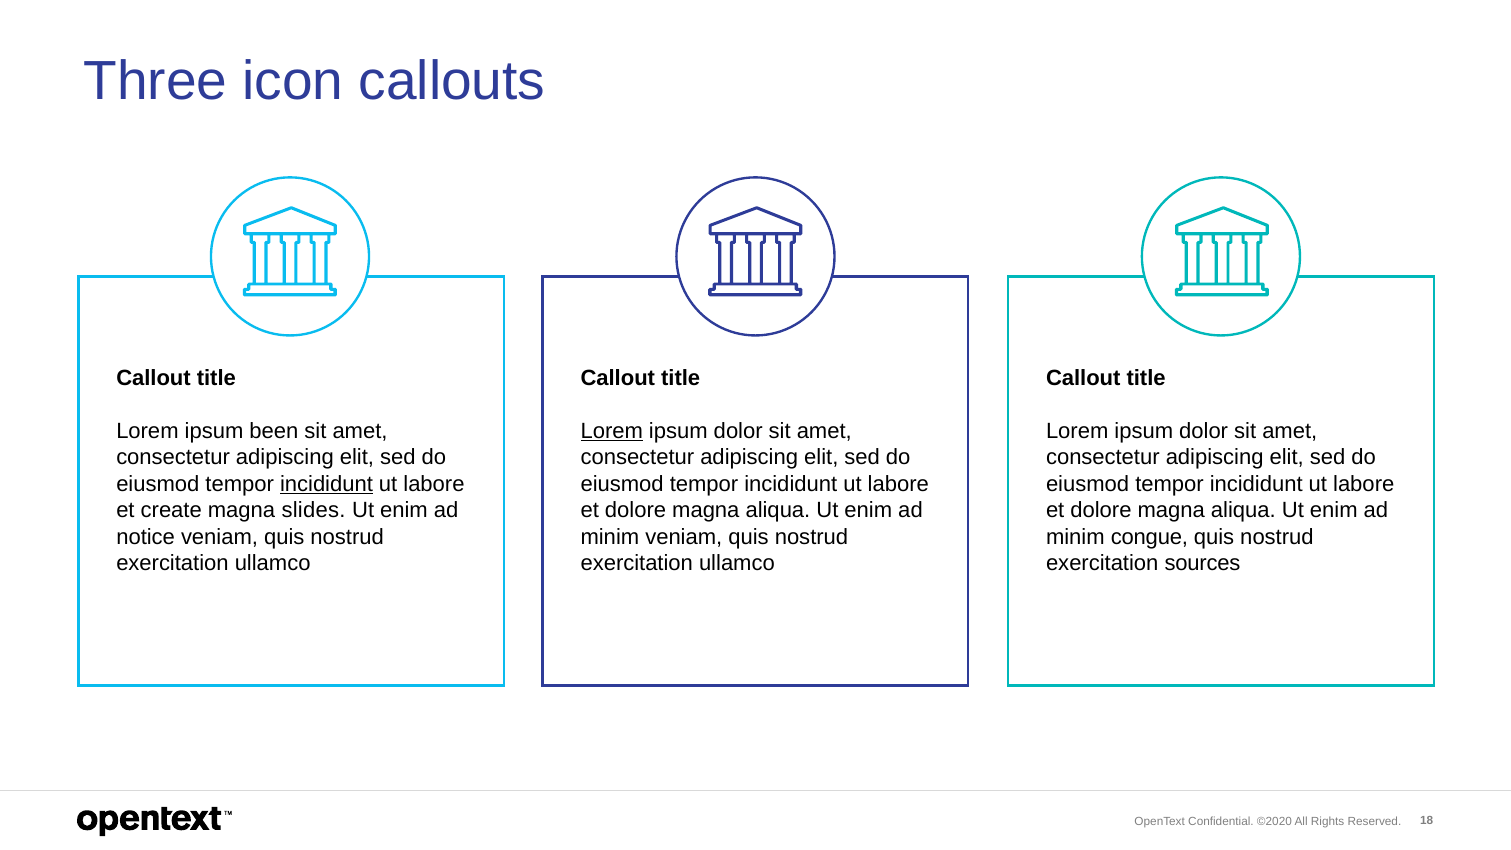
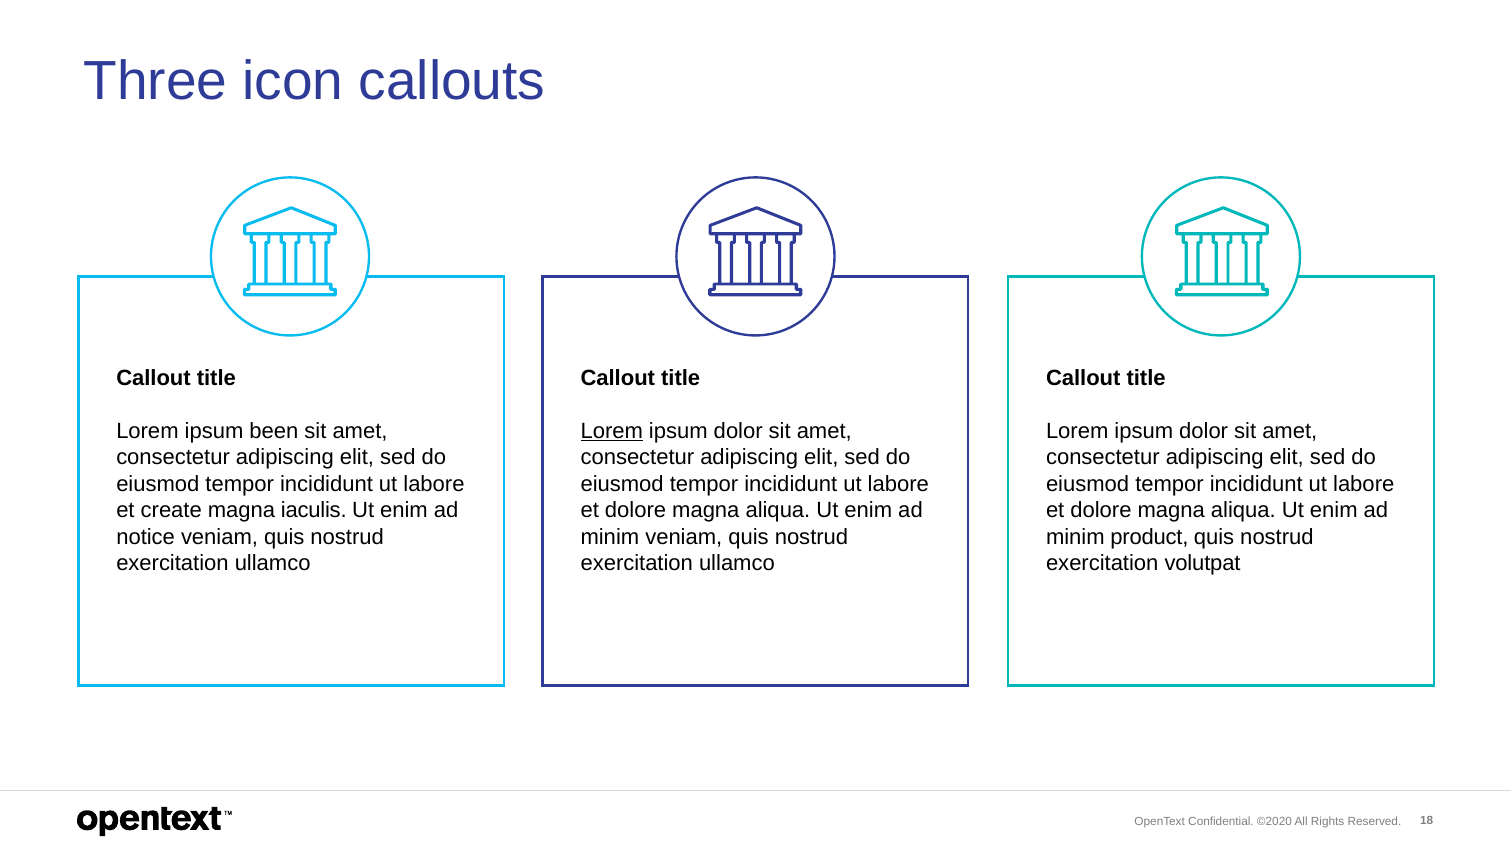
incididunt at (326, 484) underline: present -> none
slides: slides -> iaculis
congue: congue -> product
sources: sources -> volutpat
